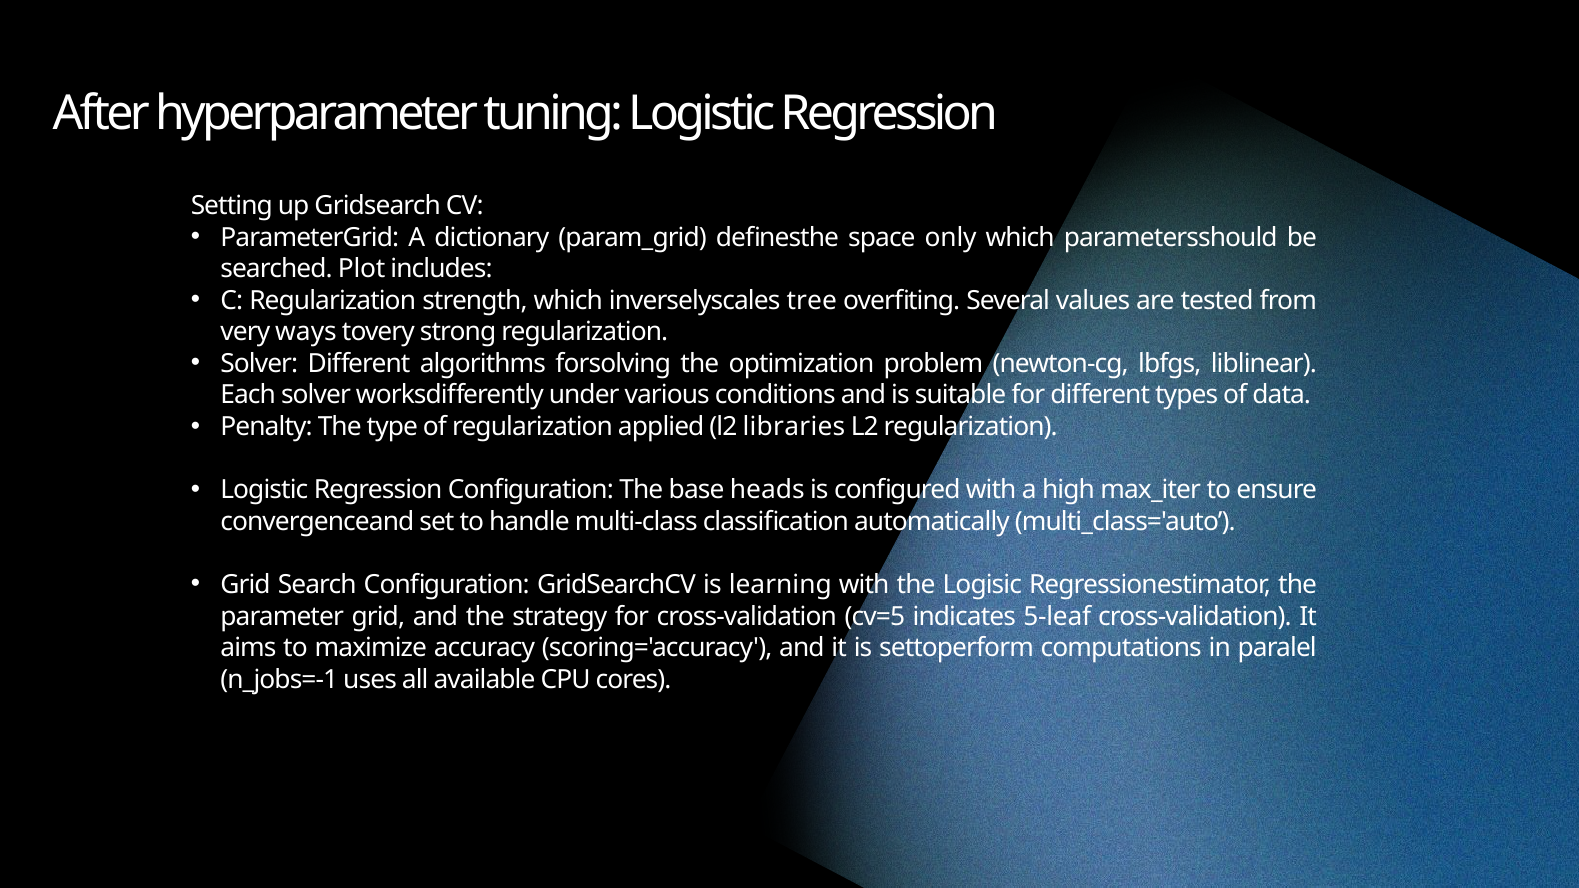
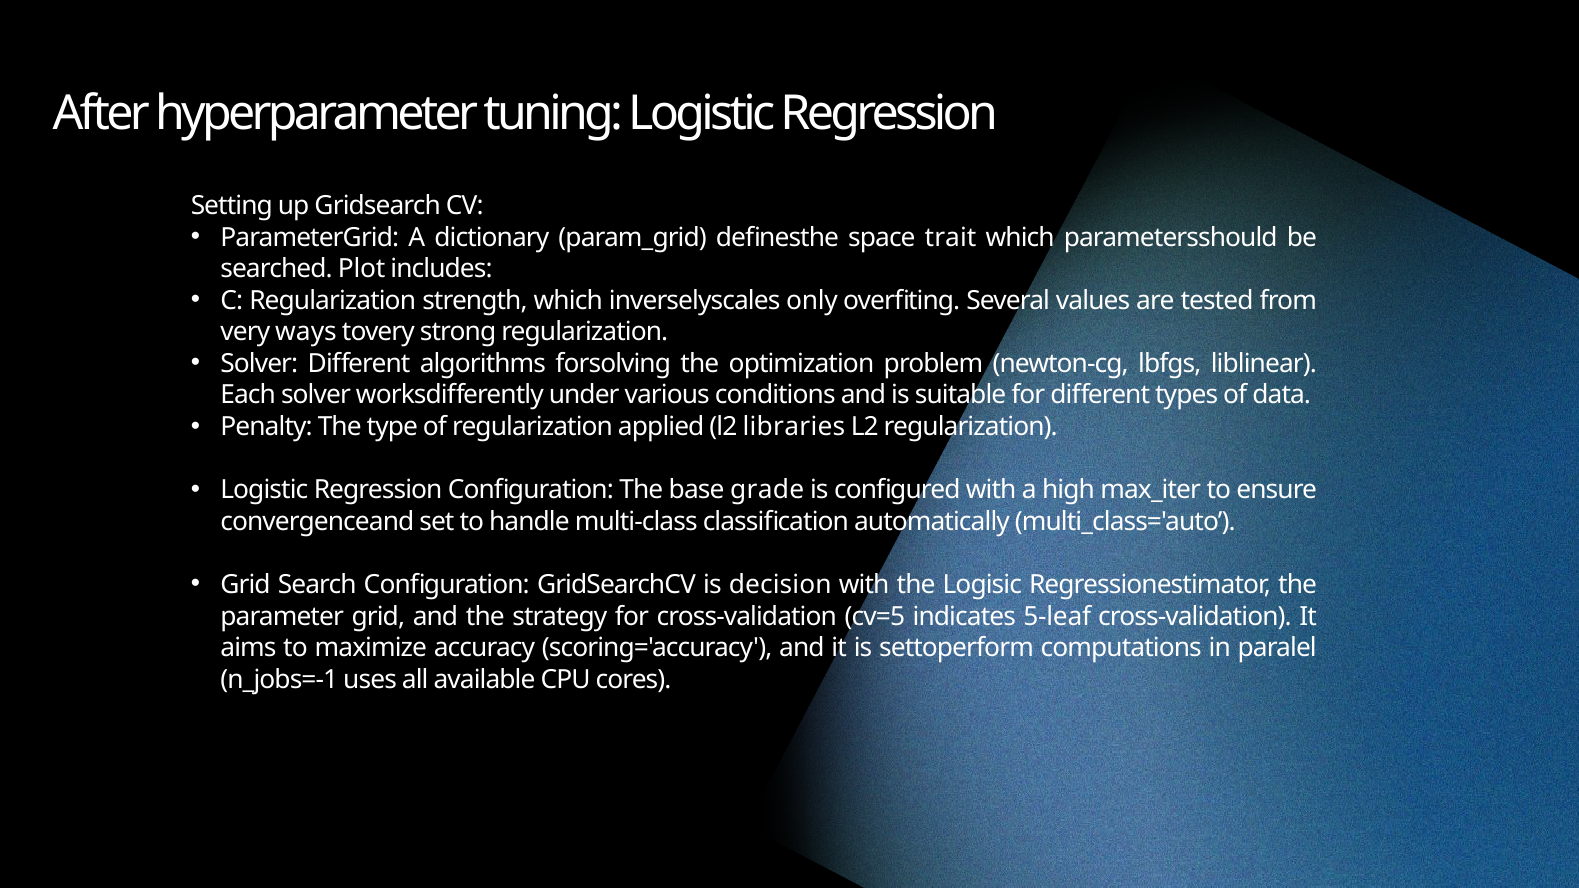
only: only -> trait
tree: tree -> only
heads: heads -> grade
learning: learning -> decision
